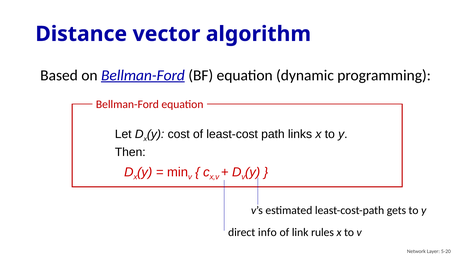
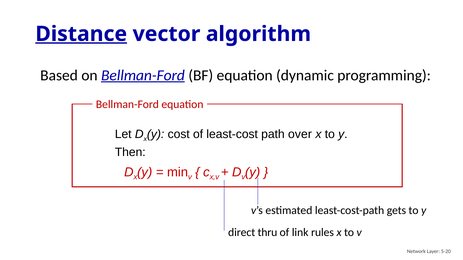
Distance underline: none -> present
links: links -> over
info: info -> thru
